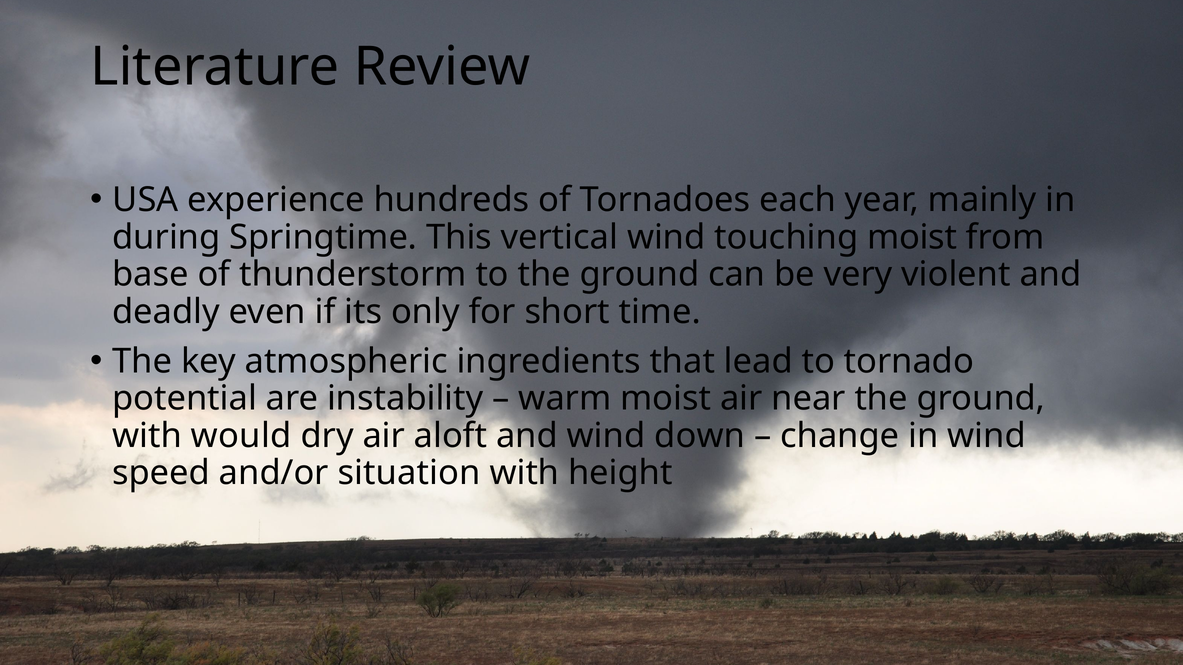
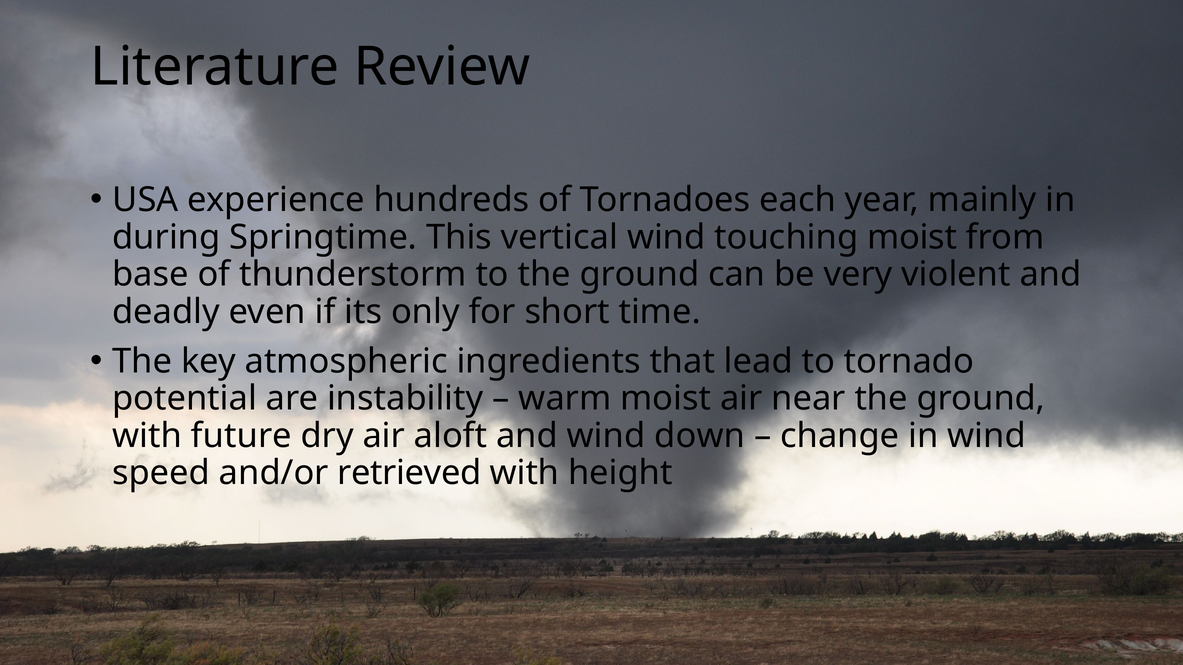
would: would -> future
situation: situation -> retrieved
